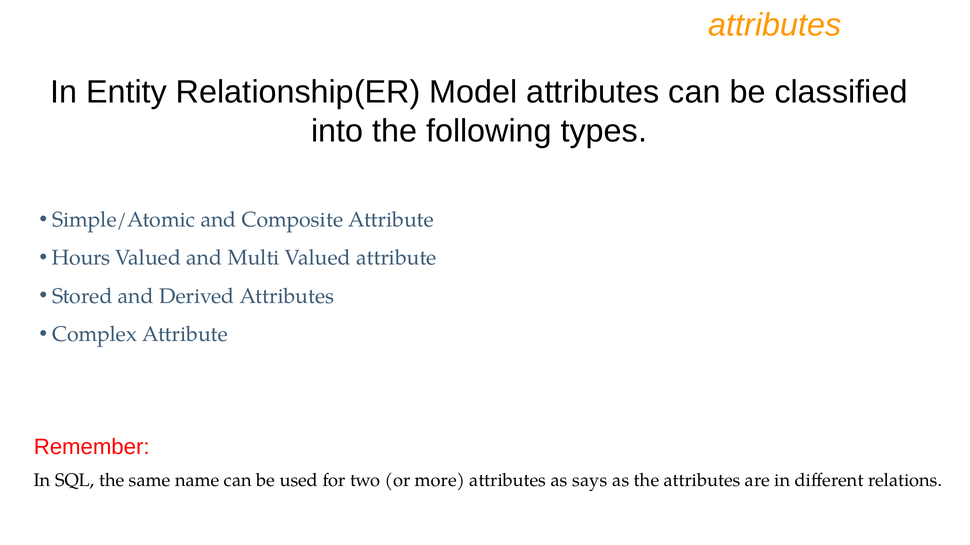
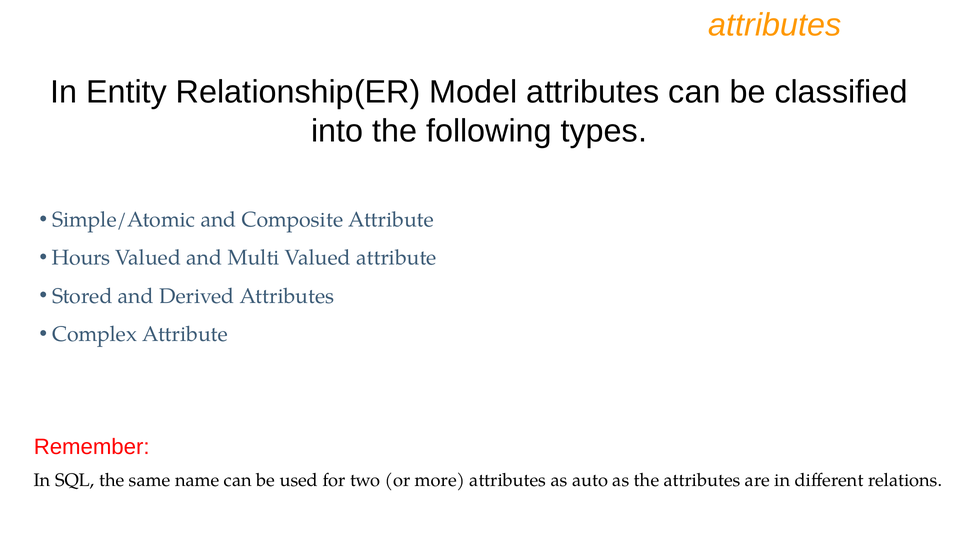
says: says -> auto
